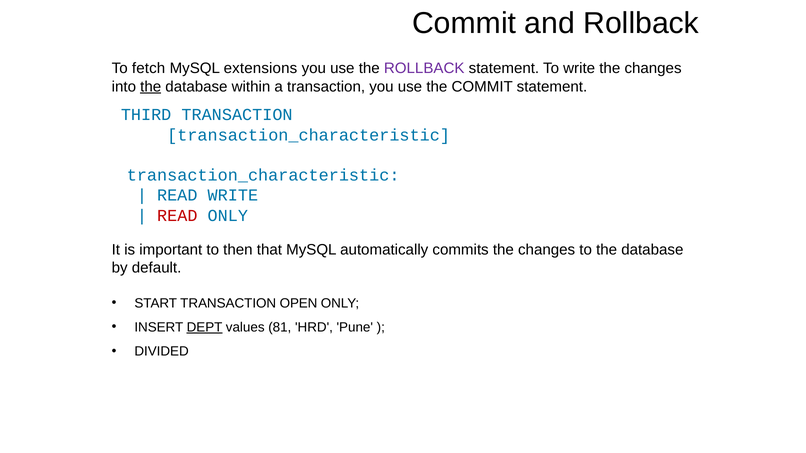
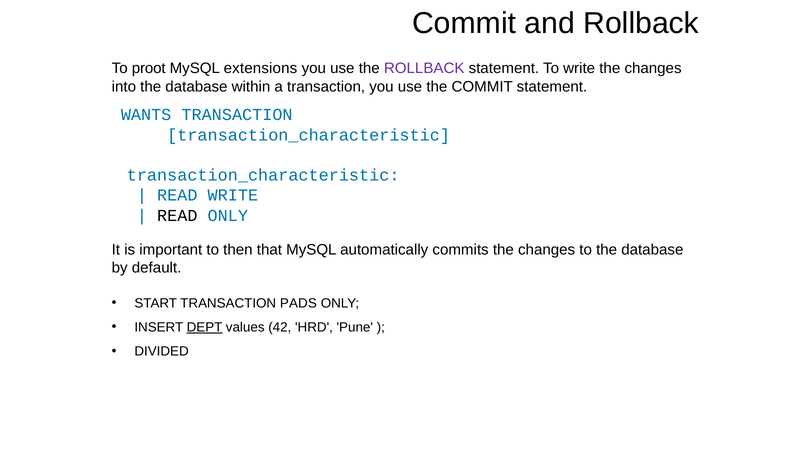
fetch: fetch -> proot
the at (151, 87) underline: present -> none
THIRD: THIRD -> WANTS
READ at (177, 216) colour: red -> black
OPEN: OPEN -> PADS
81: 81 -> 42
